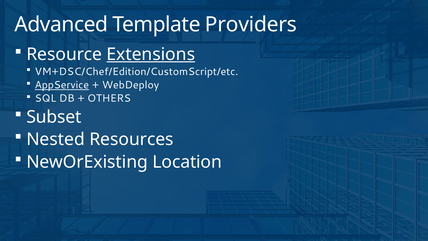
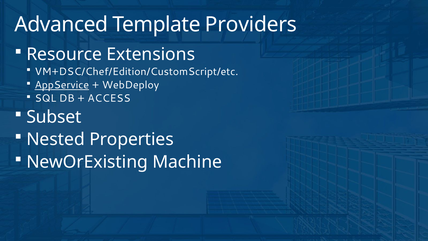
Extensions underline: present -> none
OTHERS: OTHERS -> ACCESS
Resources: Resources -> Properties
Location: Location -> Machine
